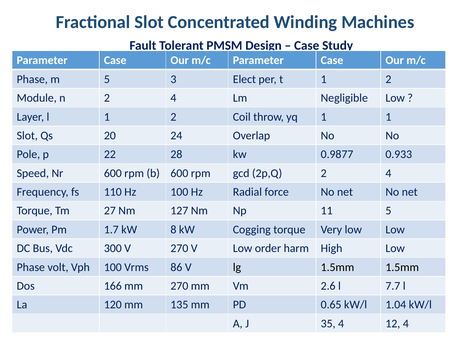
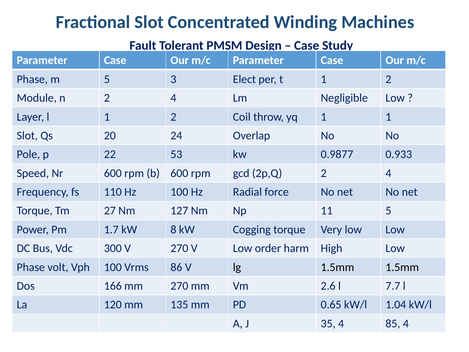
28: 28 -> 53
12: 12 -> 85
